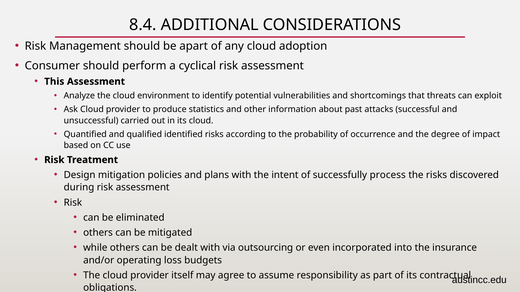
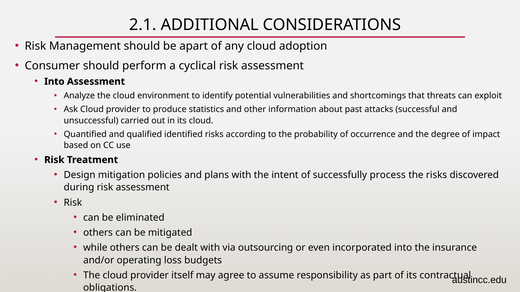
8.4: 8.4 -> 2.1
This at (54, 82): This -> Into
